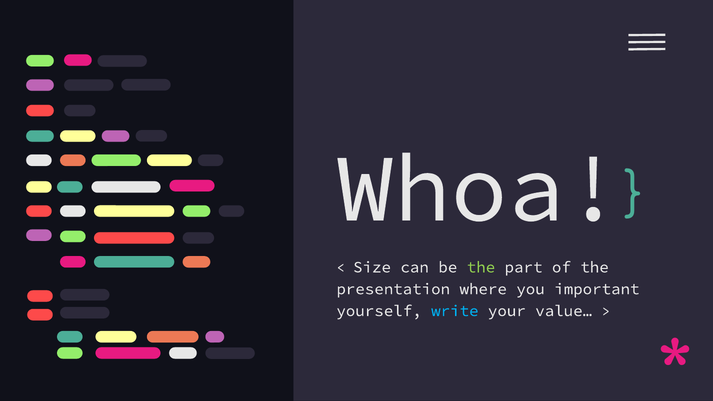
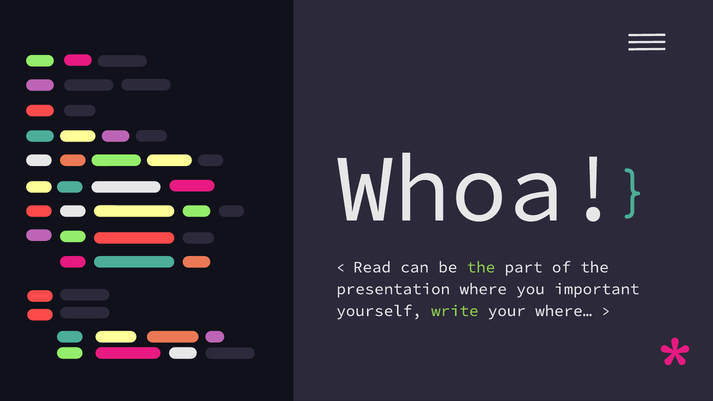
Size: Size -> Read
write colour: light blue -> light green
value…: value… -> where…
